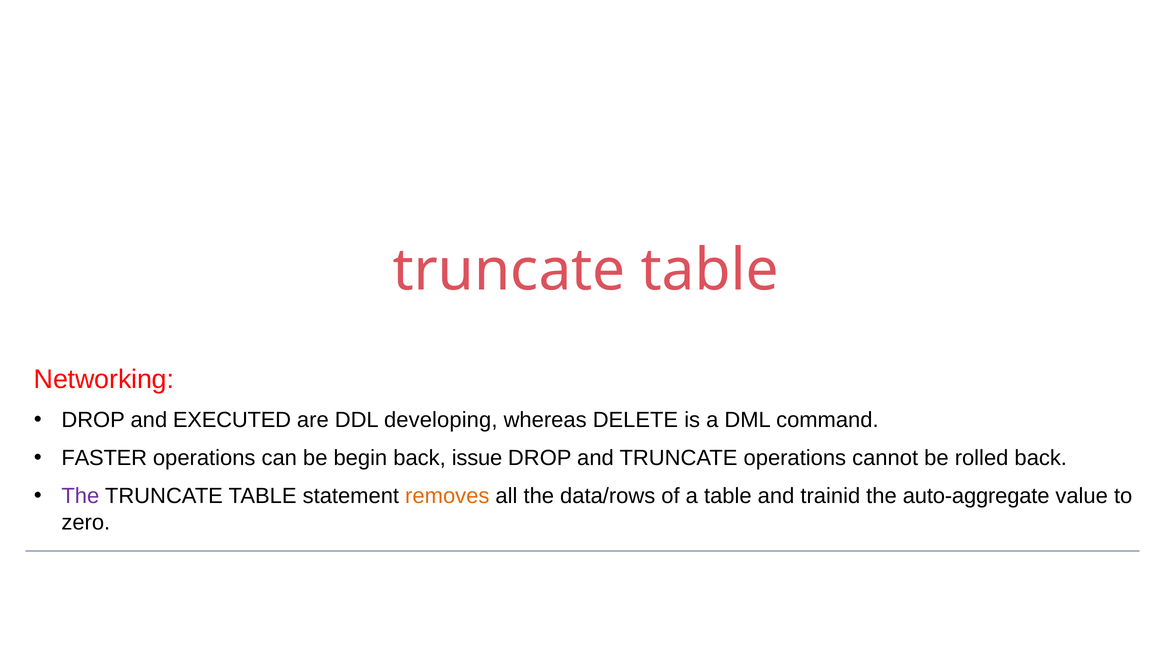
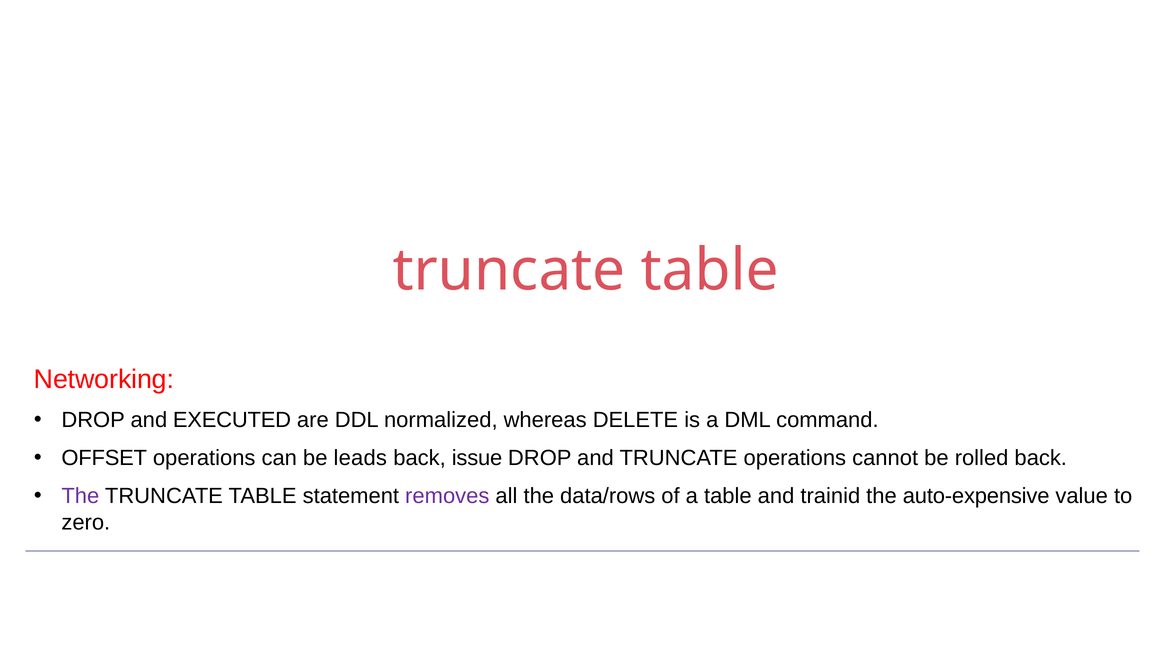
developing: developing -> normalized
FASTER: FASTER -> OFFSET
begin: begin -> leads
removes colour: orange -> purple
auto-aggregate: auto-aggregate -> auto-expensive
